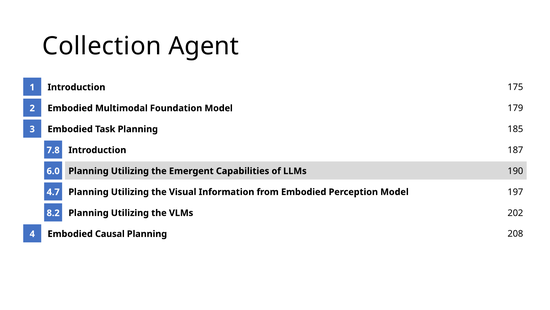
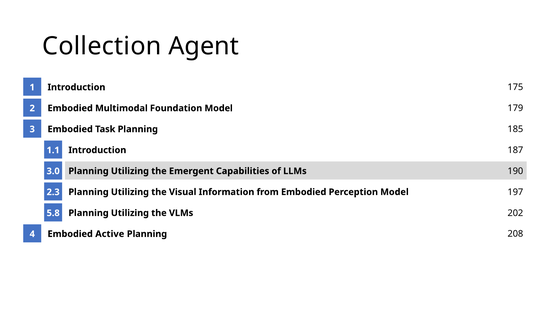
7.8: 7.8 -> 1.1
6.0: 6.0 -> 3.0
4.7: 4.7 -> 2.3
8.2: 8.2 -> 5.8
Causal: Causal -> Active
